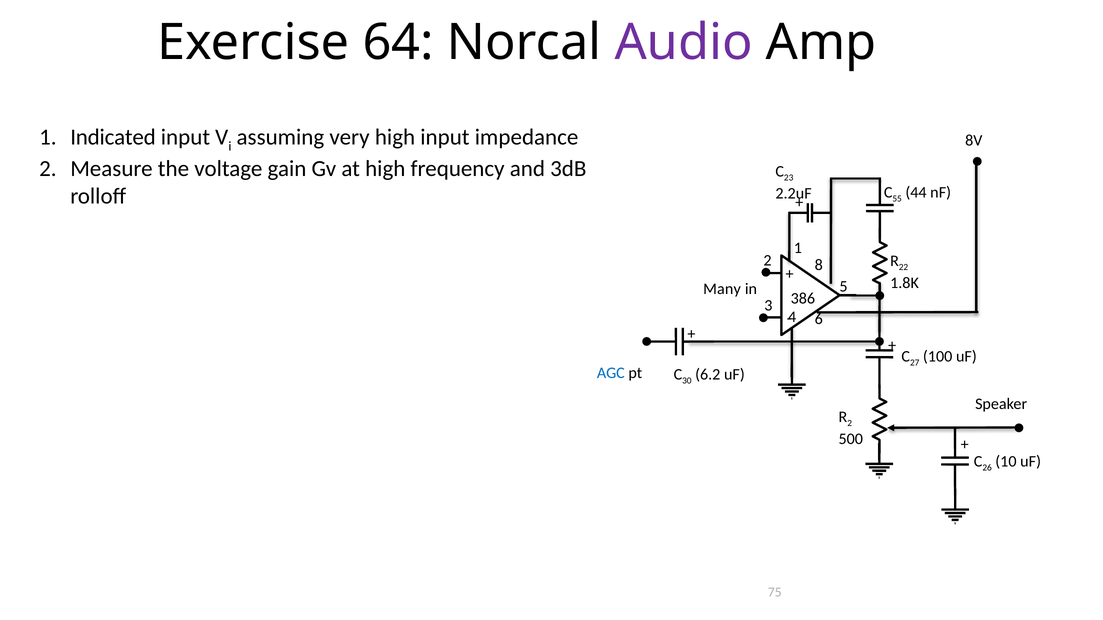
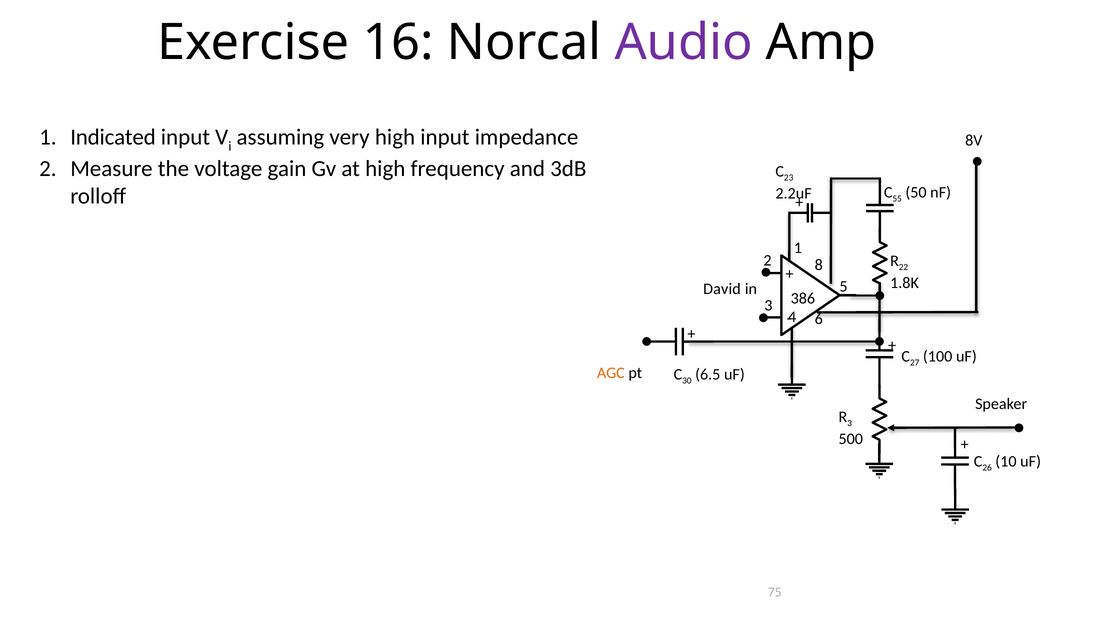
64: 64 -> 16
44: 44 -> 50
Many: Many -> David
AGC colour: blue -> orange
6.2: 6.2 -> 6.5
2 at (850, 424): 2 -> 3
